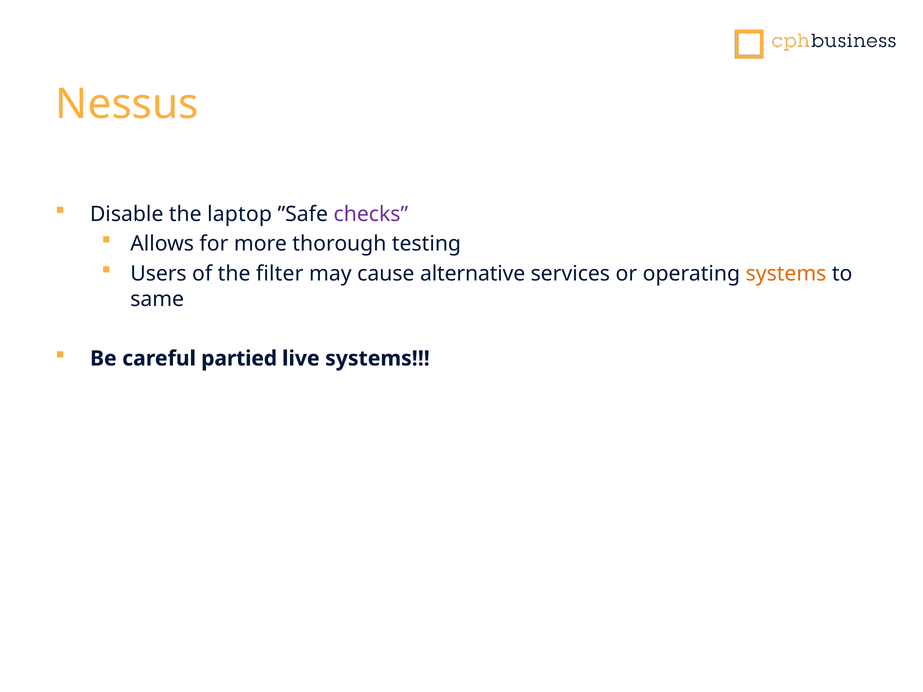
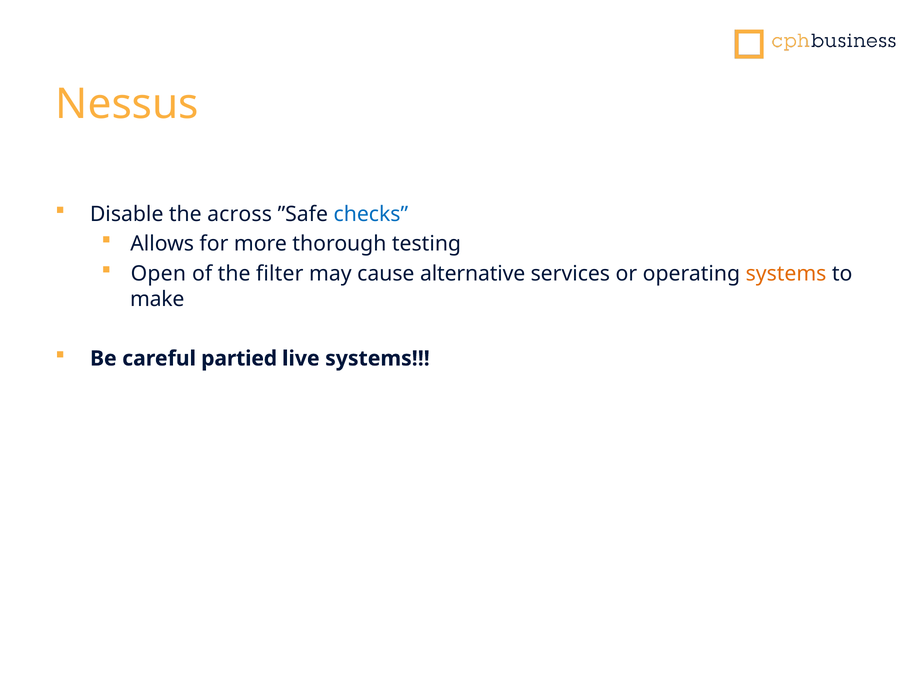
laptop: laptop -> across
checks colour: purple -> blue
Users: Users -> Open
same: same -> make
